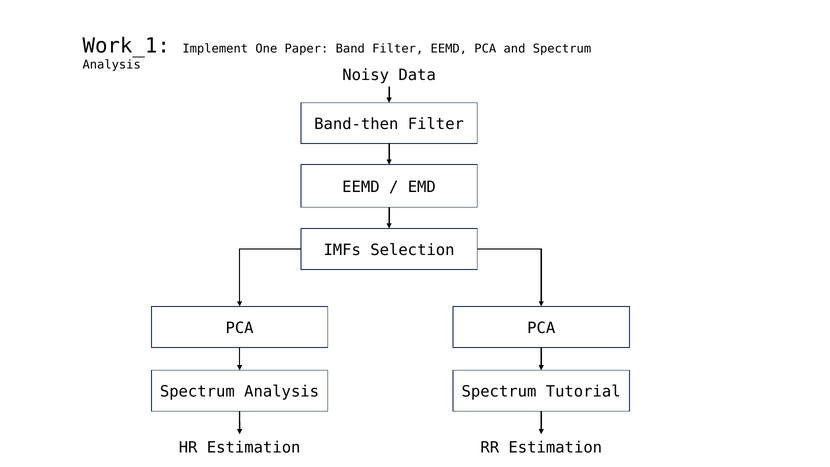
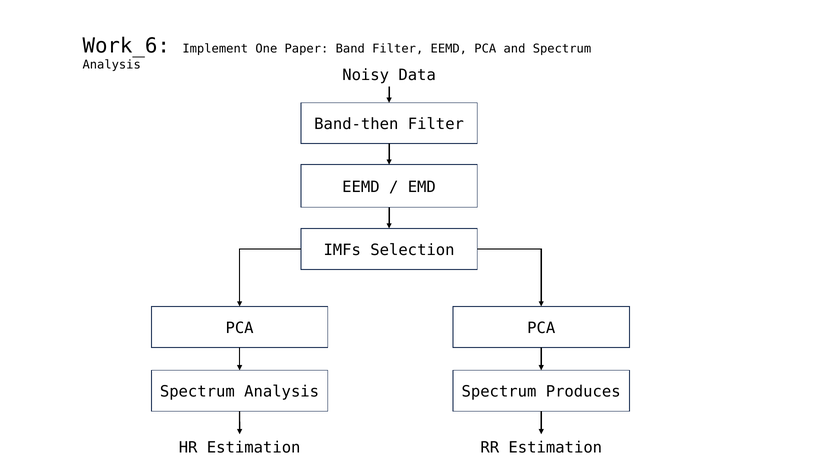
Work_1: Work_1 -> Work_6
Tutorial: Tutorial -> Produces
